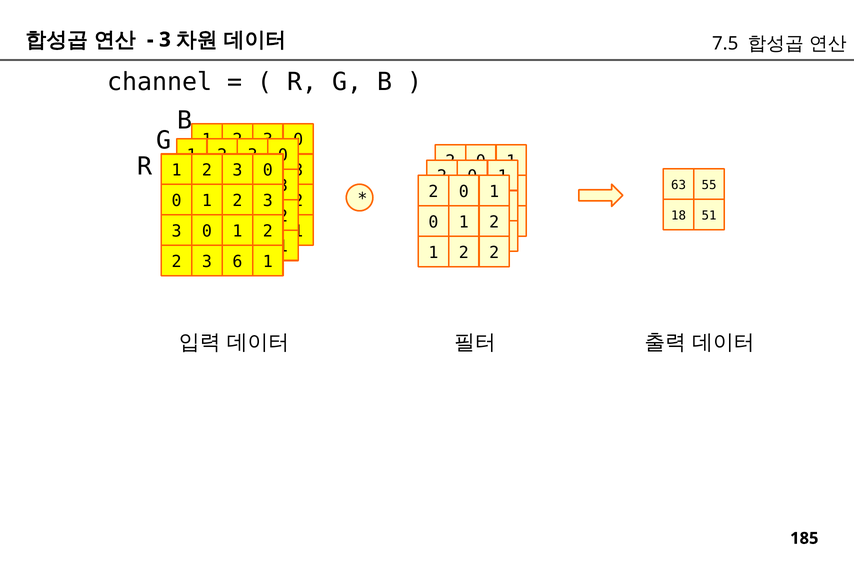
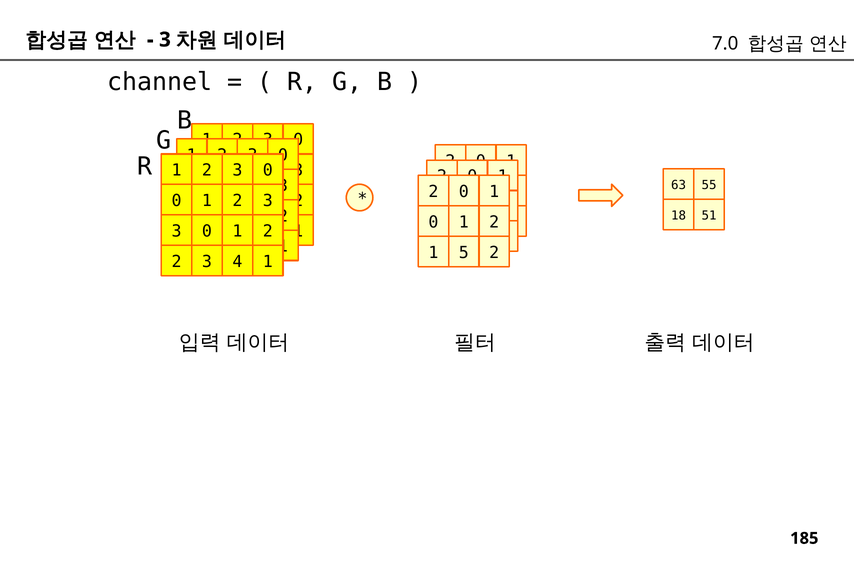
7.5: 7.5 -> 7.0
2 at (464, 252): 2 -> 5
6: 6 -> 4
